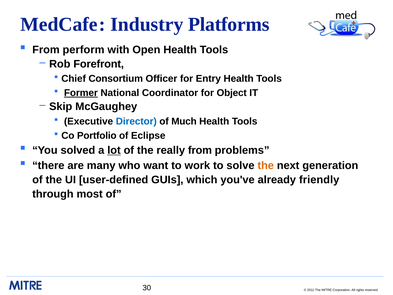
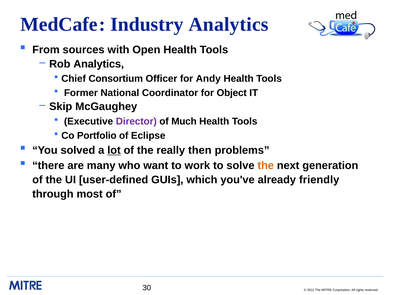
Industry Platforms: Platforms -> Analytics
perform: perform -> sources
Rob Forefront: Forefront -> Analytics
Entry: Entry -> Andy
Former underline: present -> none
Director colour: blue -> purple
really from: from -> then
